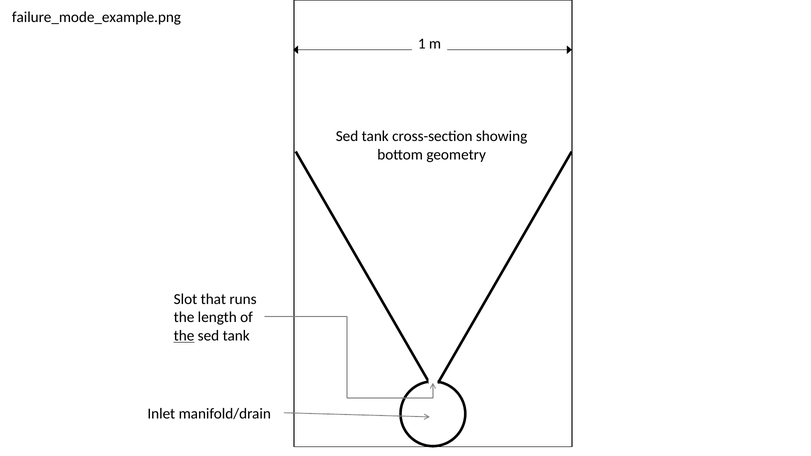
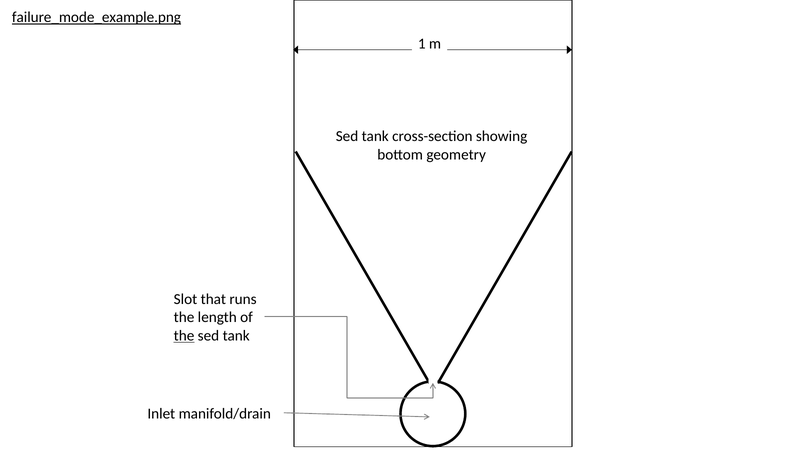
failure_mode_example.png underline: none -> present
